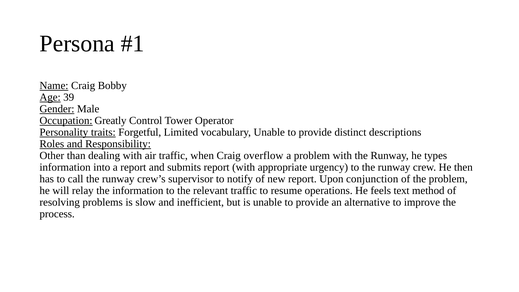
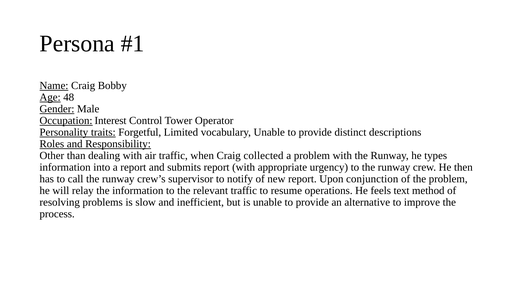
39: 39 -> 48
Greatly: Greatly -> Interest
overflow: overflow -> collected
